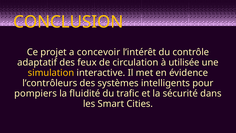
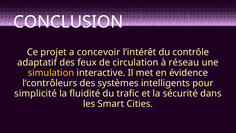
CONCLUSION colour: yellow -> white
utilisée: utilisée -> réseau
pompiers: pompiers -> simplicité
